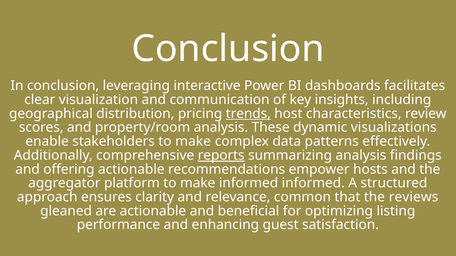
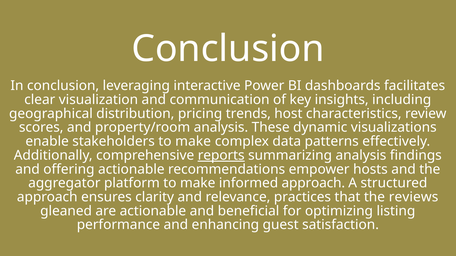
trends underline: present -> none
informed informed: informed -> approach
common: common -> practices
